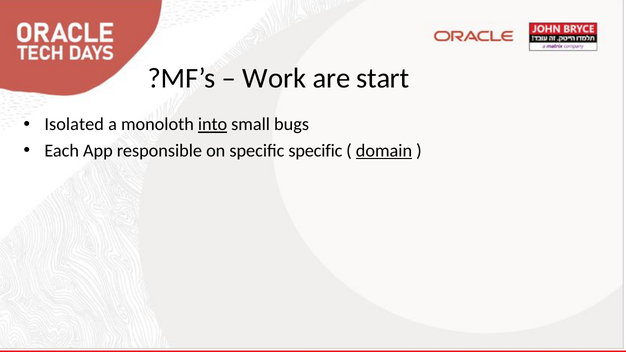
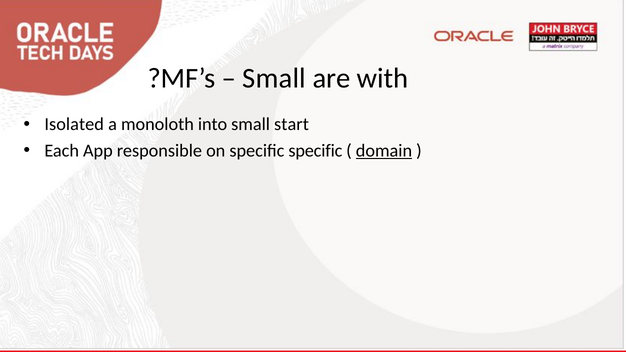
Work at (274, 78): Work -> Small
start: start -> with
into underline: present -> none
bugs: bugs -> start
